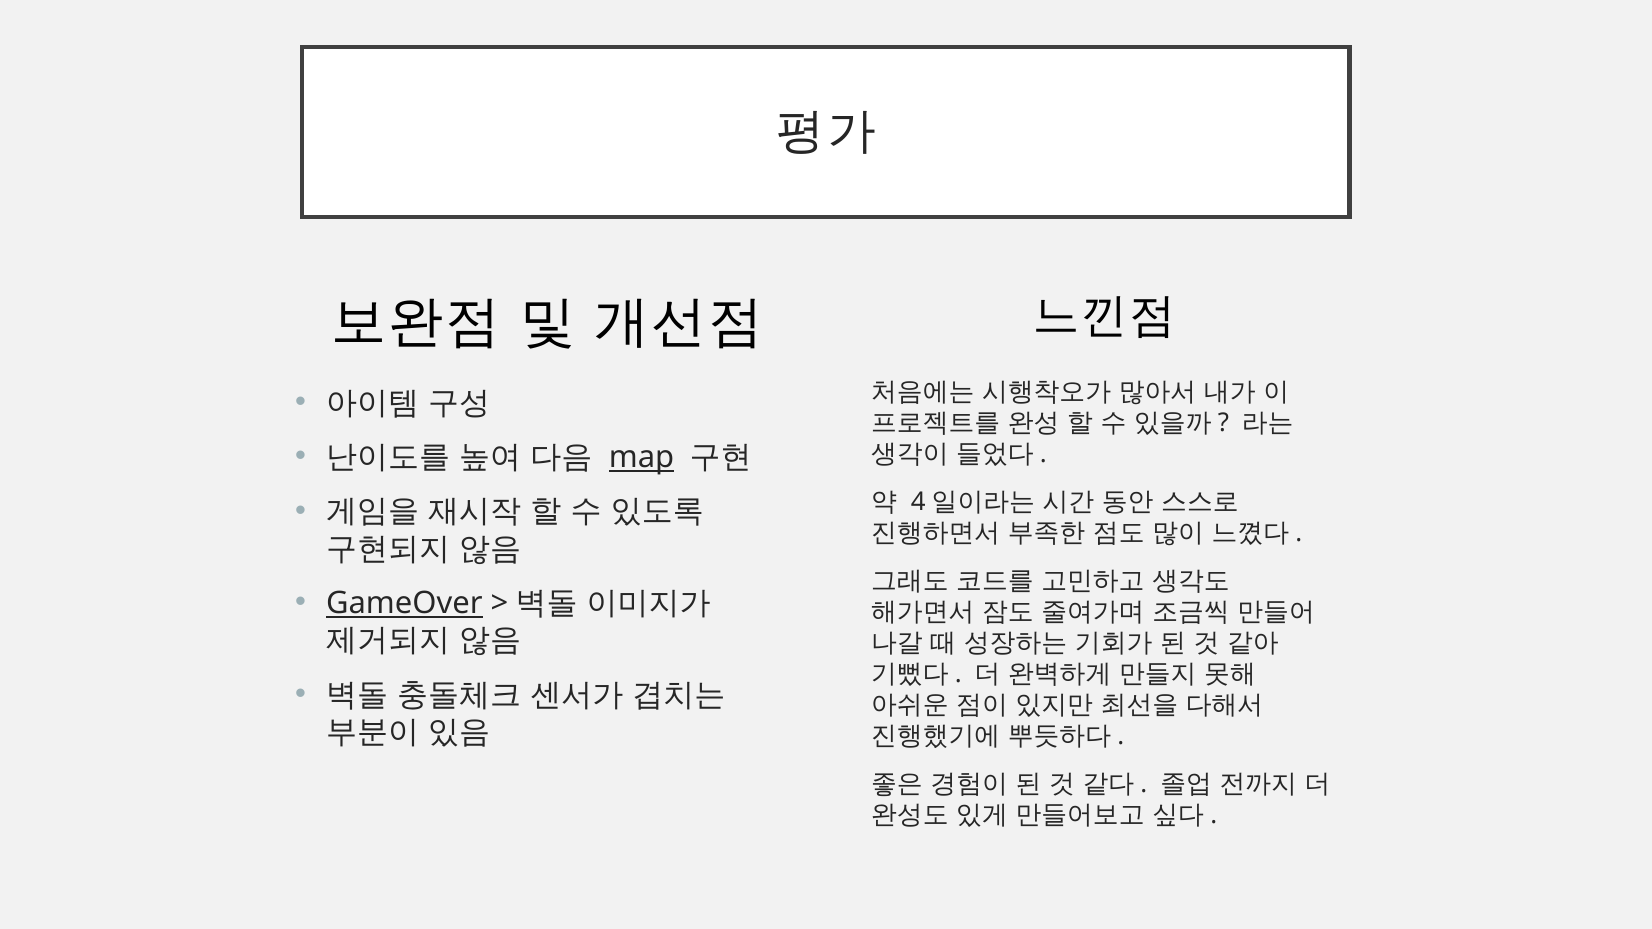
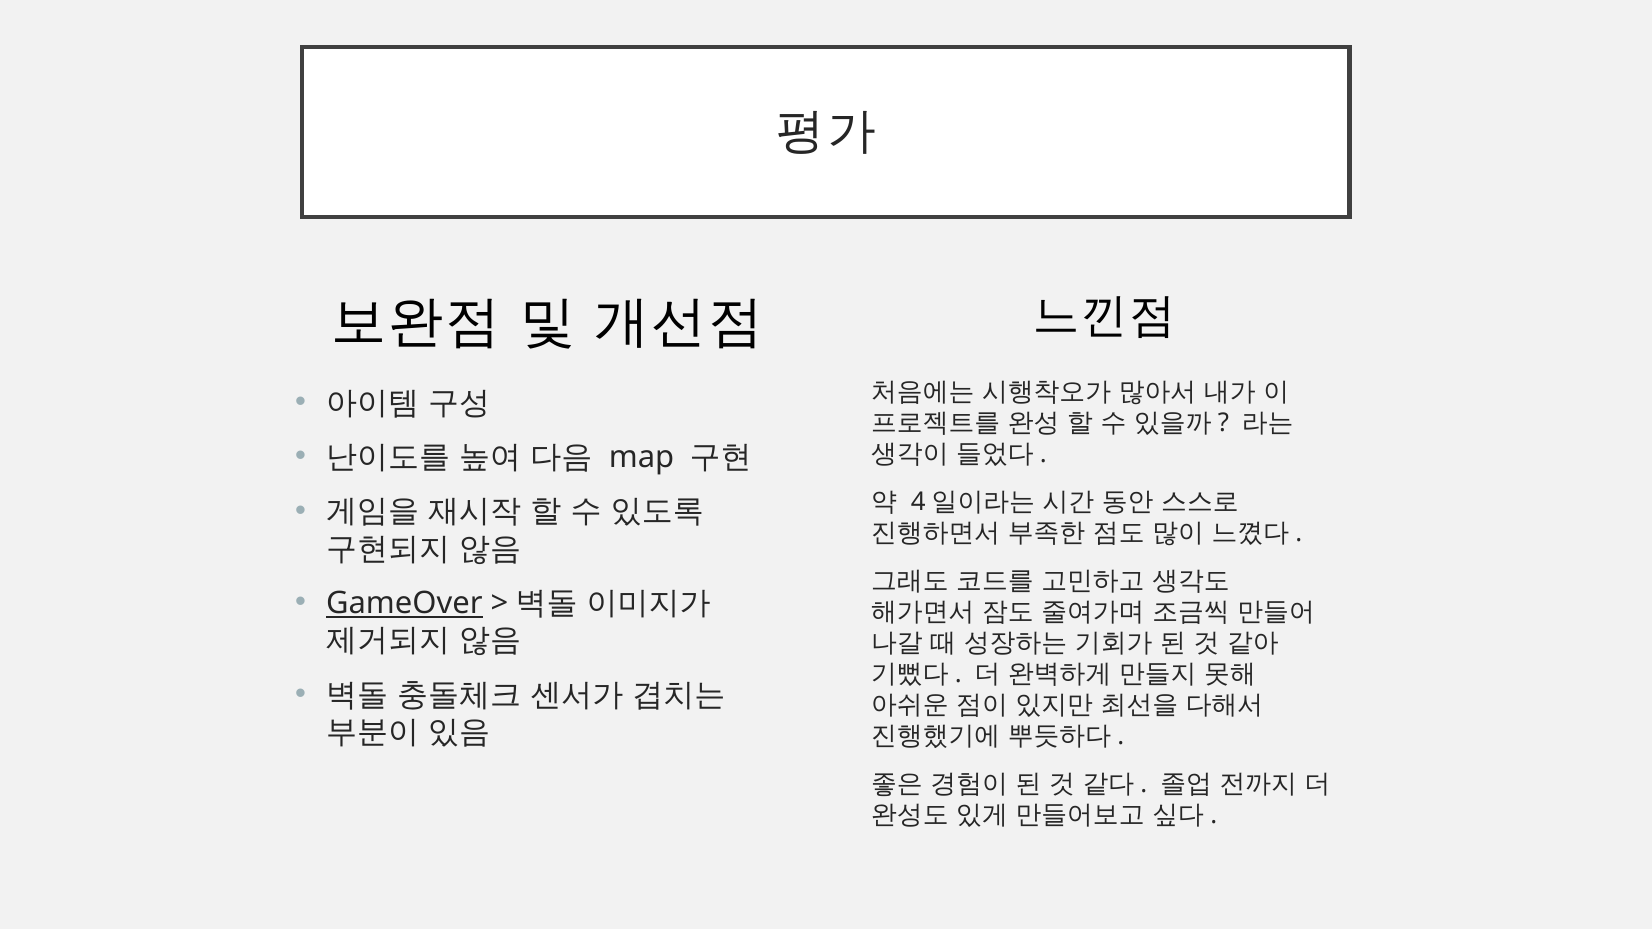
map underline: present -> none
